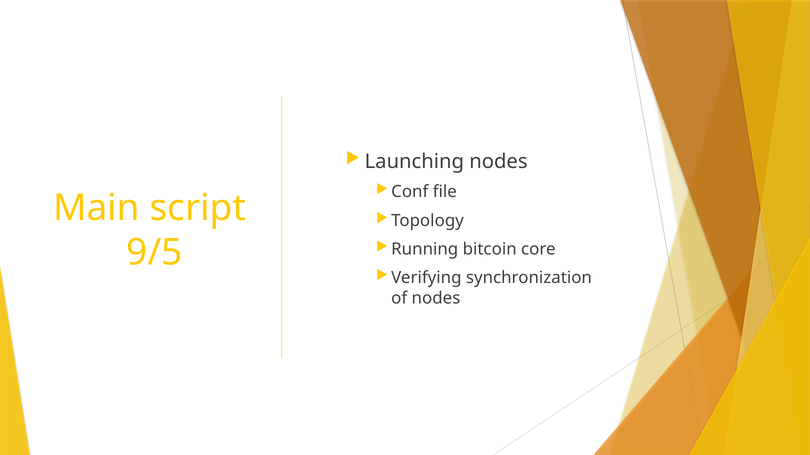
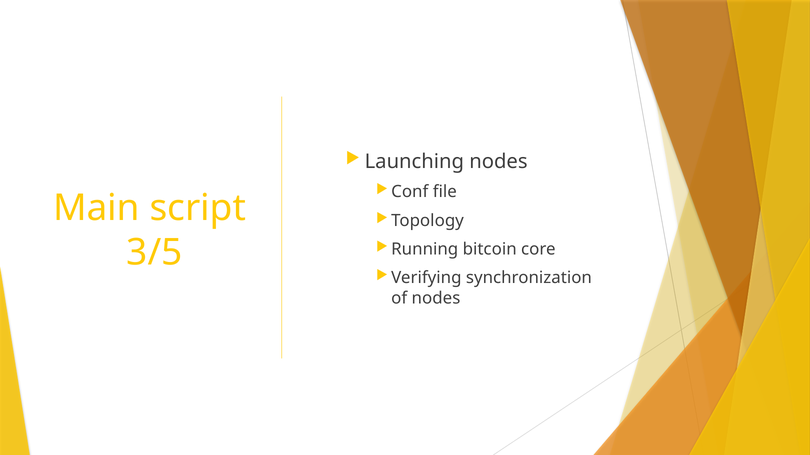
9/5: 9/5 -> 3/5
